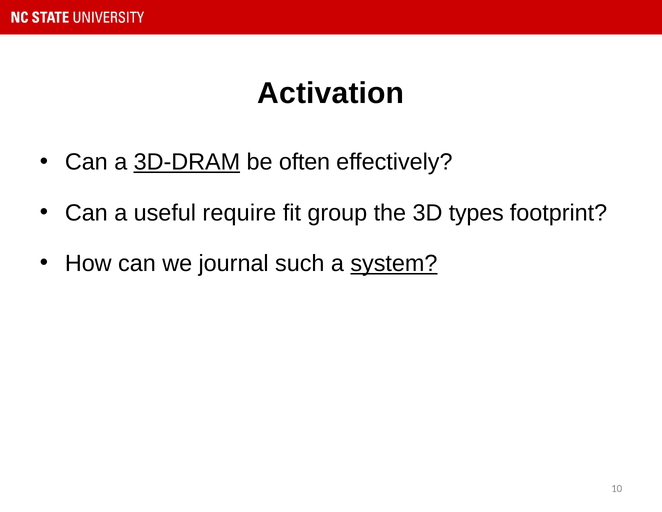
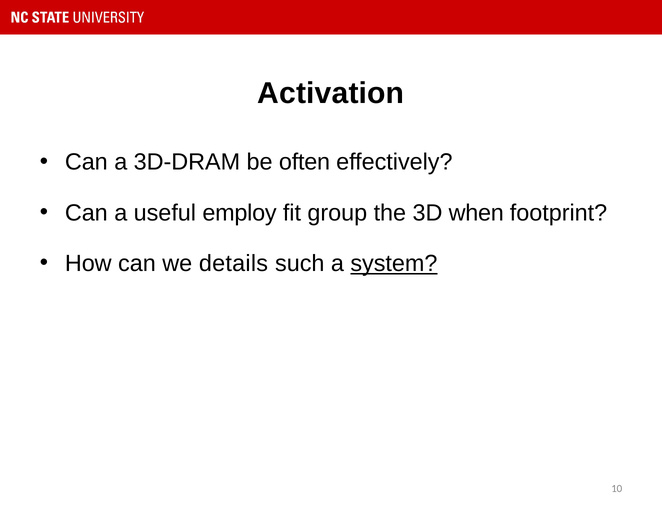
3D-DRAM underline: present -> none
require: require -> employ
types: types -> when
journal: journal -> details
